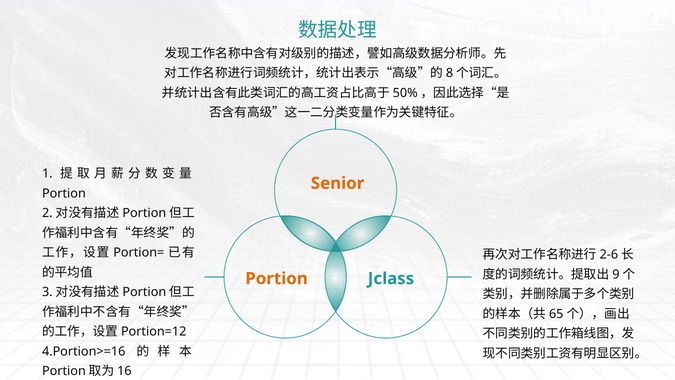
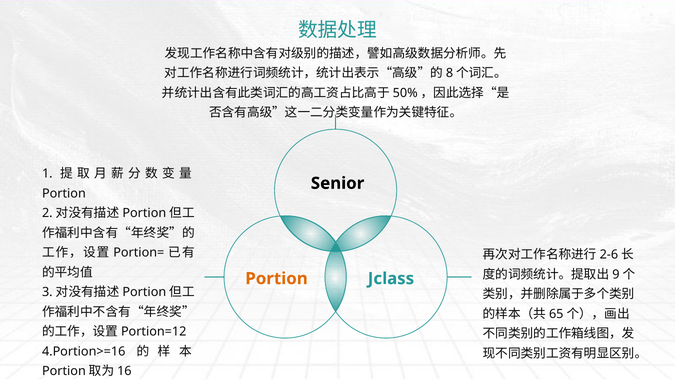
Senior colour: orange -> black
